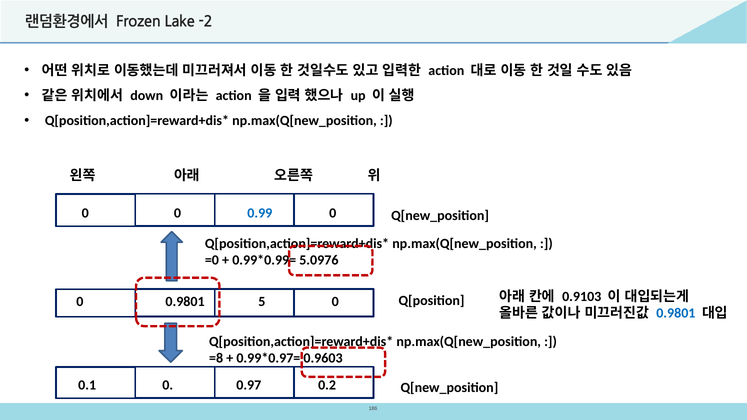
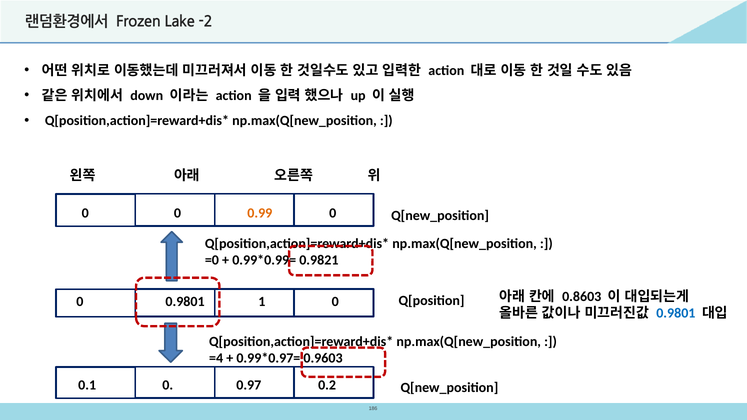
0.99 colour: blue -> orange
5.0976: 5.0976 -> 0.9821
0.9103: 0.9103 -> 0.8603
5: 5 -> 1
=8: =8 -> =4
